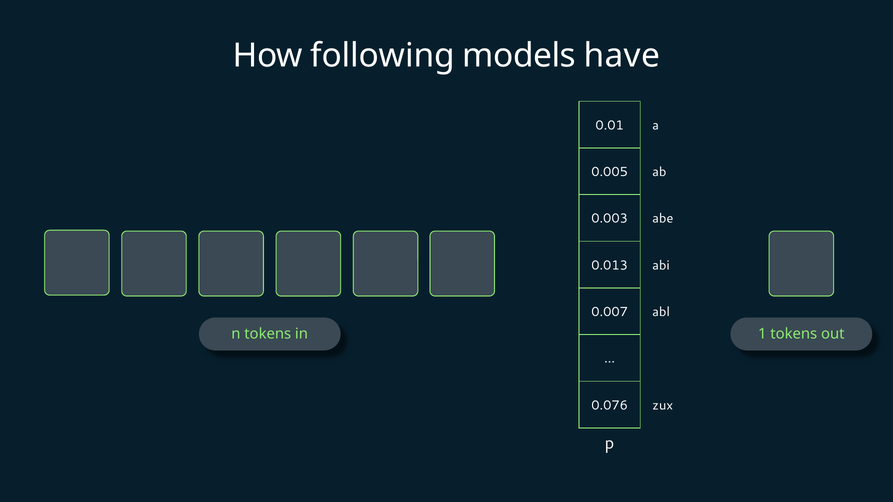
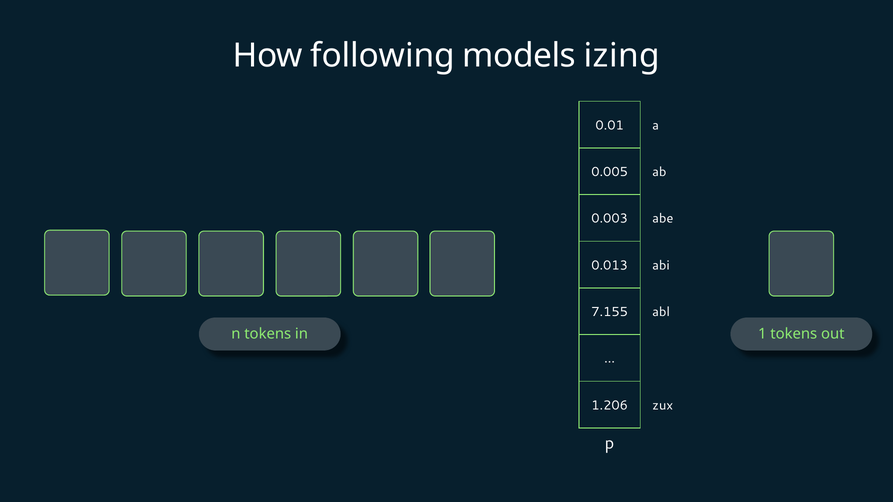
have: have -> izing
0.007: 0.007 -> 7.155
0.076: 0.076 -> 1.206
